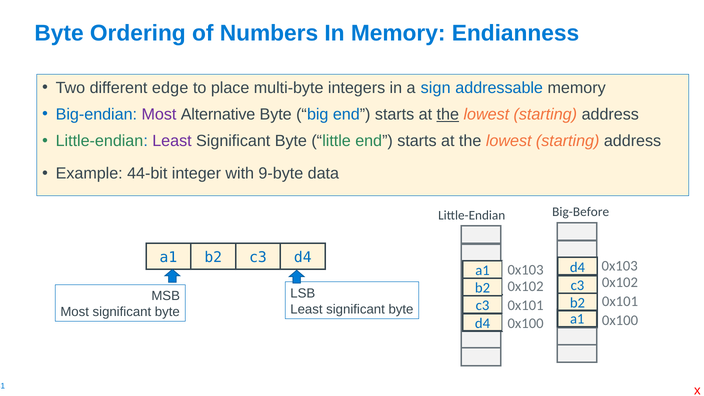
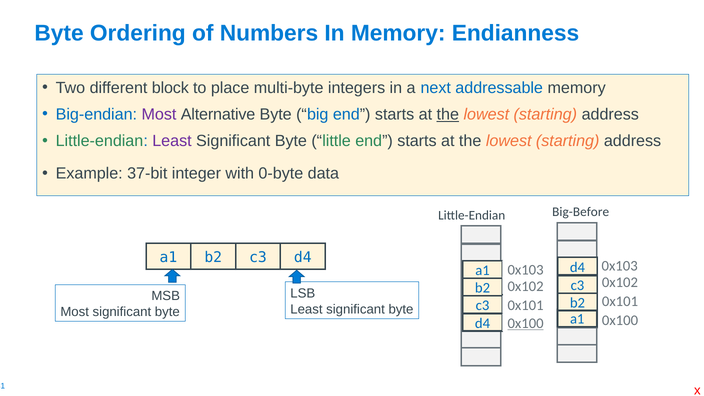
edge: edge -> block
sign: sign -> next
44-bit: 44-bit -> 37-bit
9-byte: 9-byte -> 0-byte
0x100 at (526, 323) underline: none -> present
